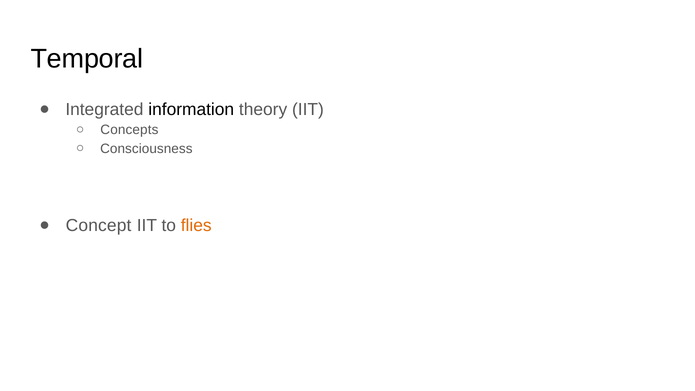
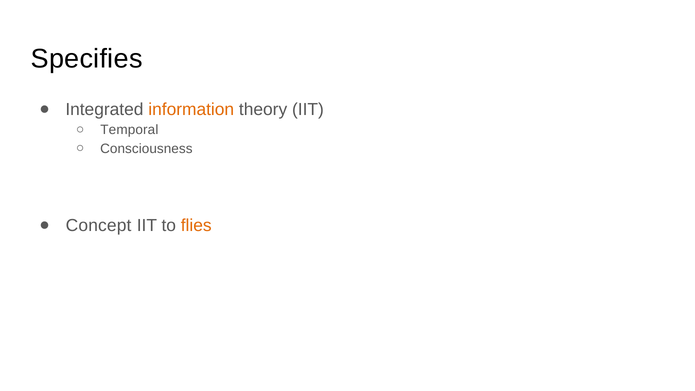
Temporal: Temporal -> Specifies
information colour: black -> orange
Concepts: Concepts -> Temporal
